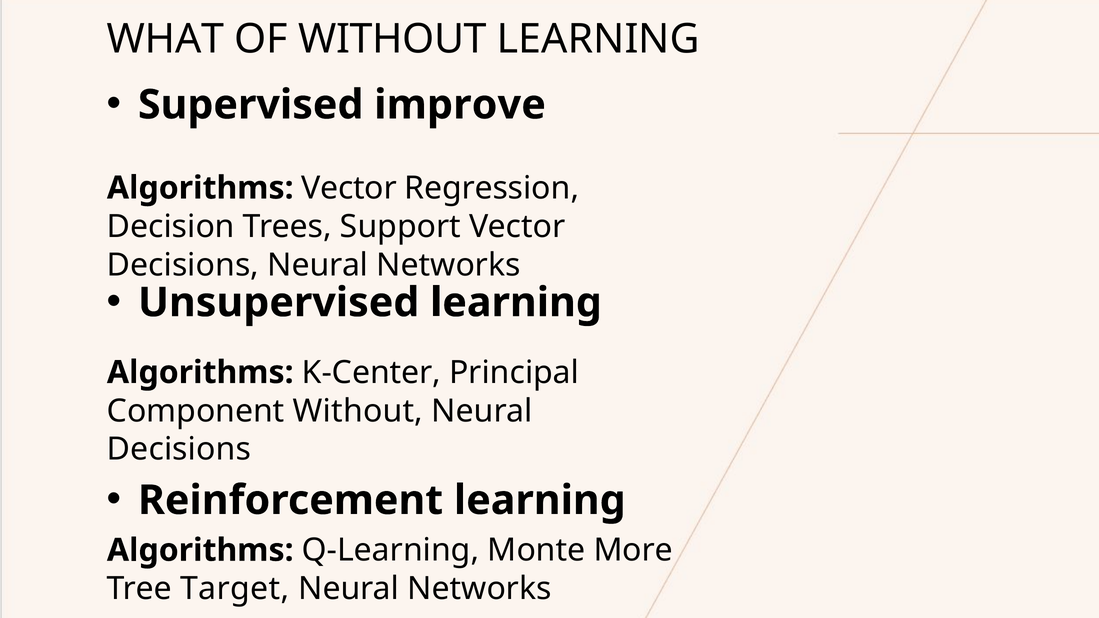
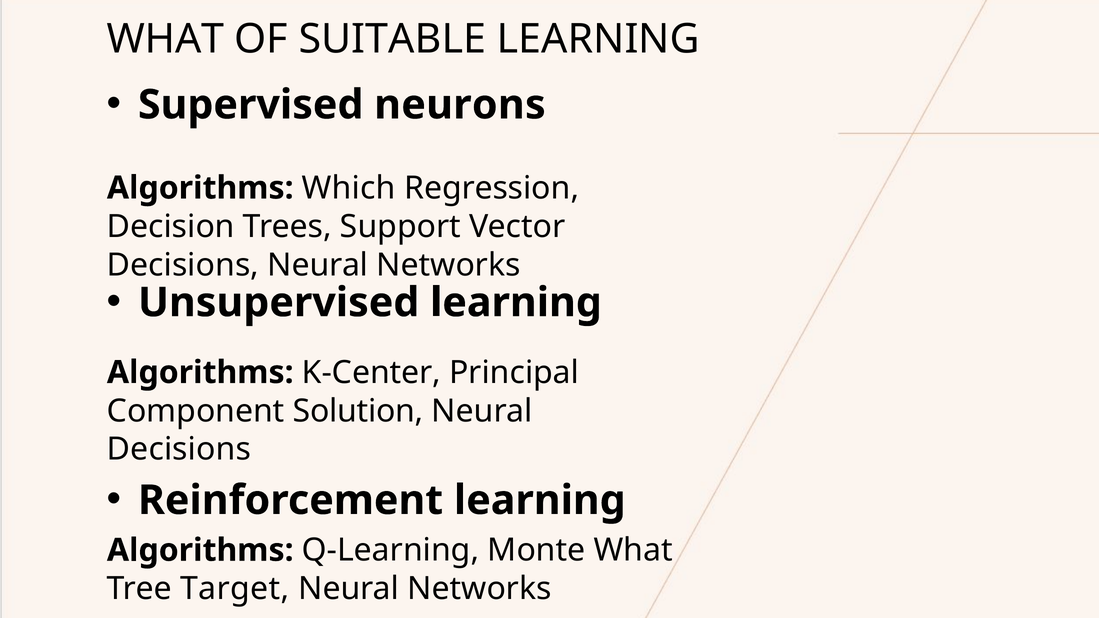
OF WITHOUT: WITHOUT -> SUITABLE
improve: improve -> neurons
Algorithms Vector: Vector -> Which
Component Without: Without -> Solution
Monte More: More -> What
